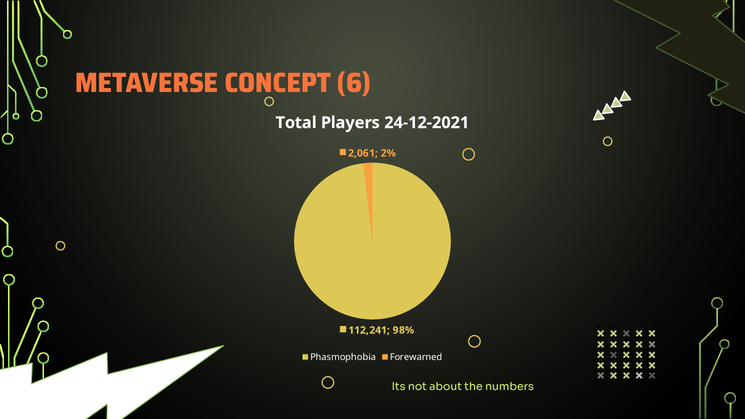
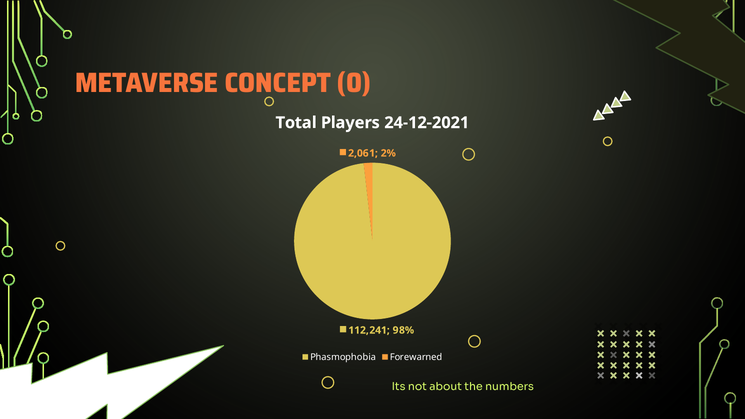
6: 6 -> 0
